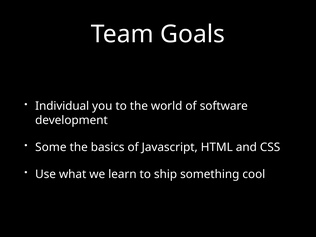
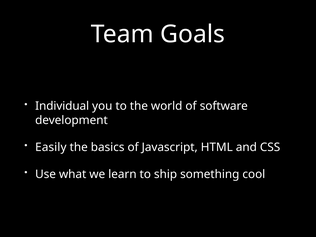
Some: Some -> Easily
